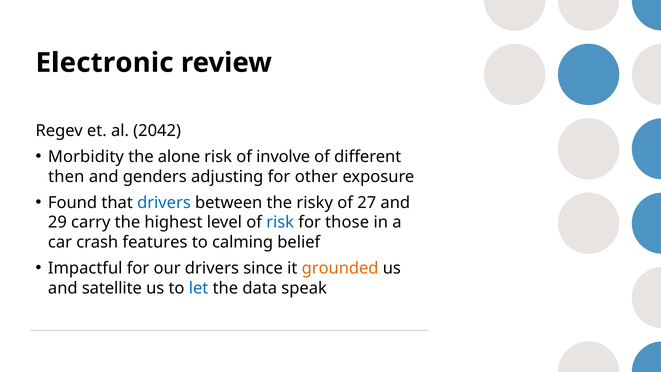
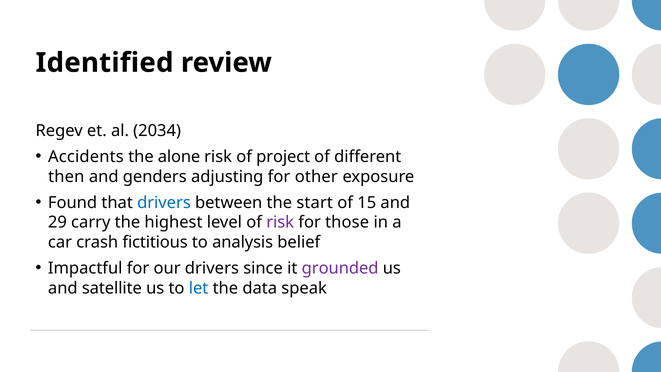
Electronic: Electronic -> Identified
2042: 2042 -> 2034
Morbidity: Morbidity -> Accidents
involve: involve -> project
risky: risky -> start
27: 27 -> 15
risk at (280, 222) colour: blue -> purple
features: features -> fictitious
calming: calming -> analysis
grounded colour: orange -> purple
